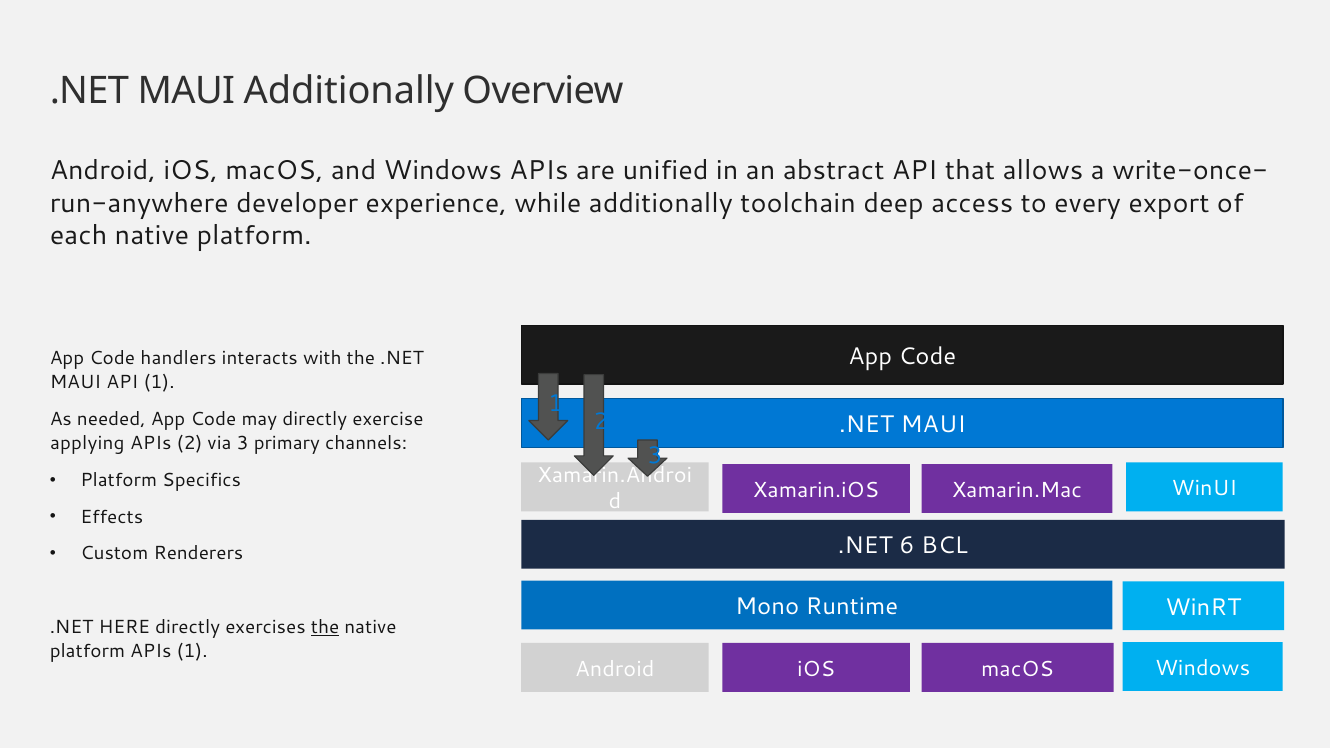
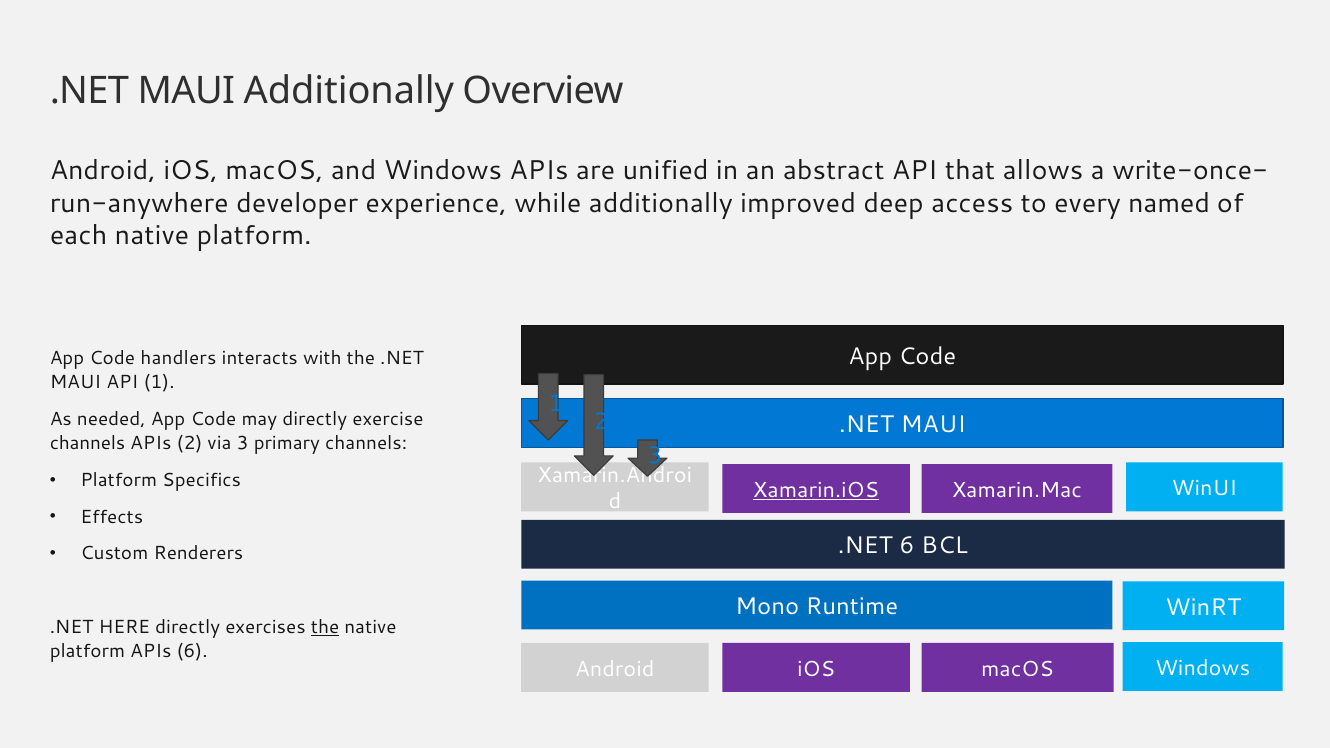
toolchain: toolchain -> improved
export: export -> named
applying at (87, 444): applying -> channels
Xamarin.iOS underline: none -> present
APIs 1: 1 -> 6
